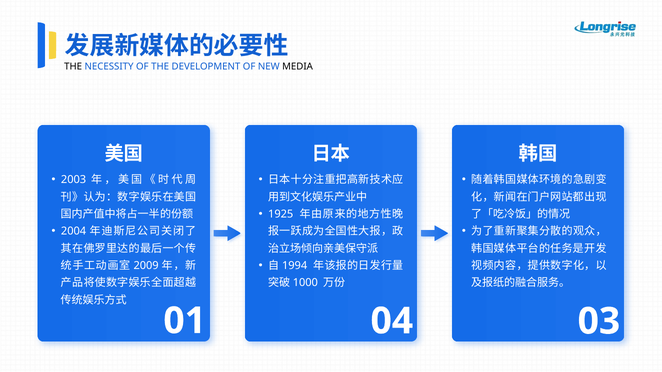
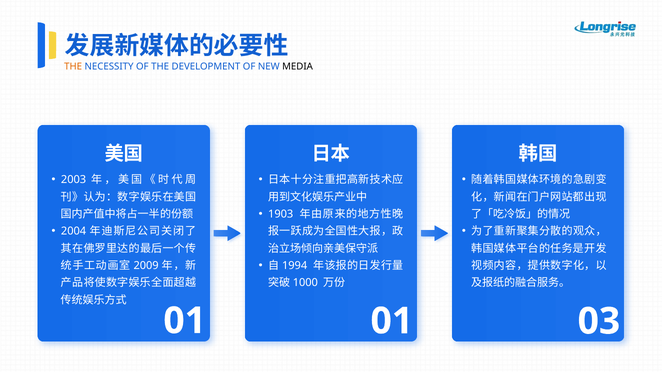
THE at (73, 67) colour: black -> orange
1925: 1925 -> 1903
01 04: 04 -> 01
